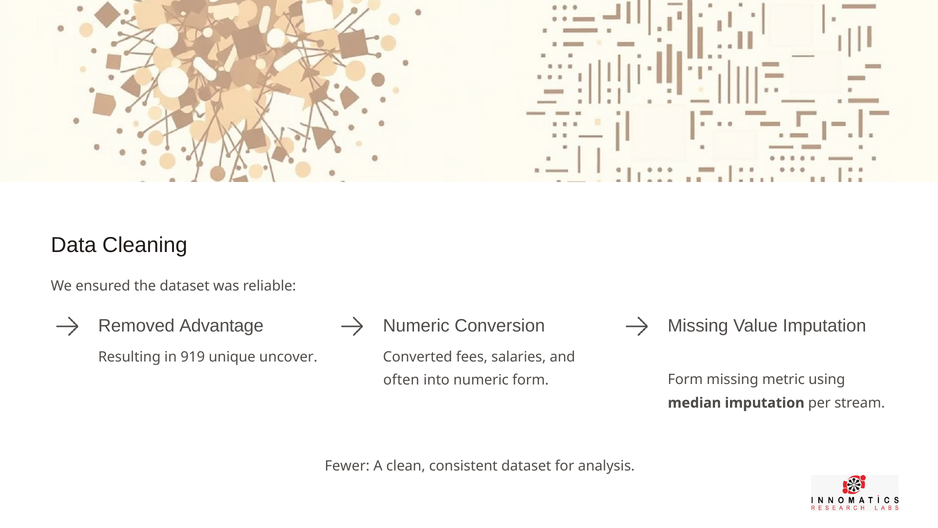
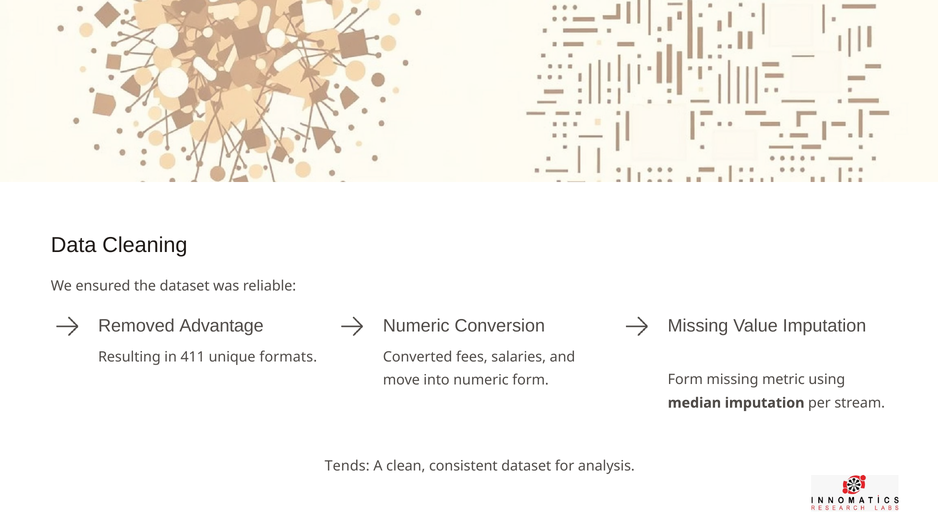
919: 919 -> 411
uncover: uncover -> formats
often: often -> move
Fewer: Fewer -> Tends
